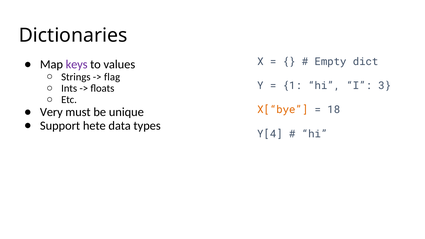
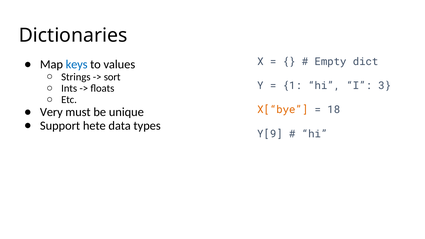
keys colour: purple -> blue
flag: flag -> sort
Y[4: Y[4 -> Y[9
